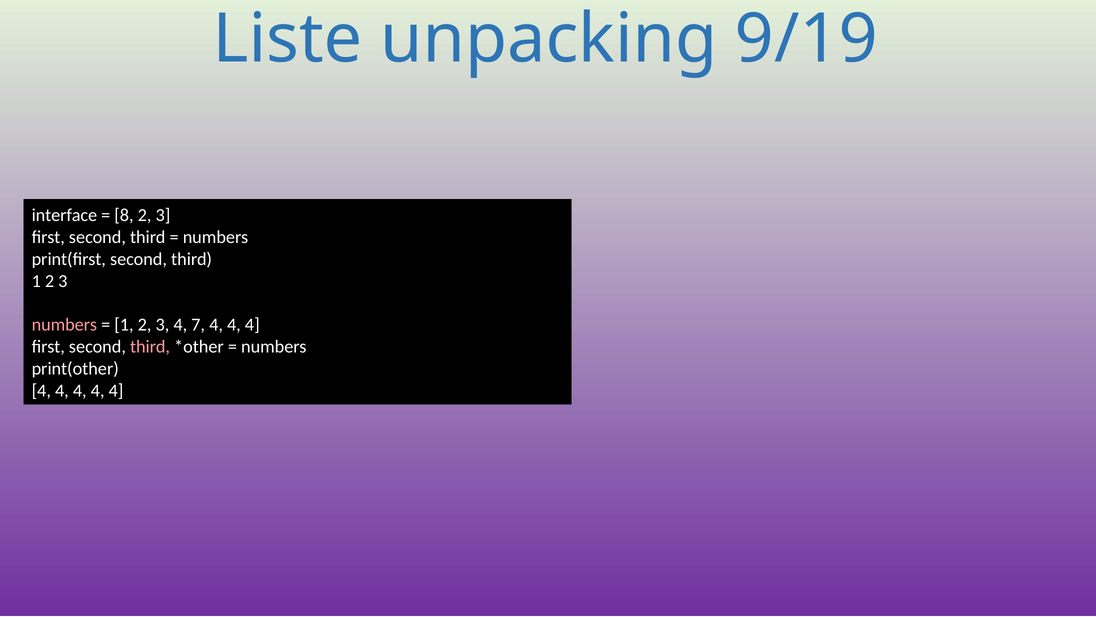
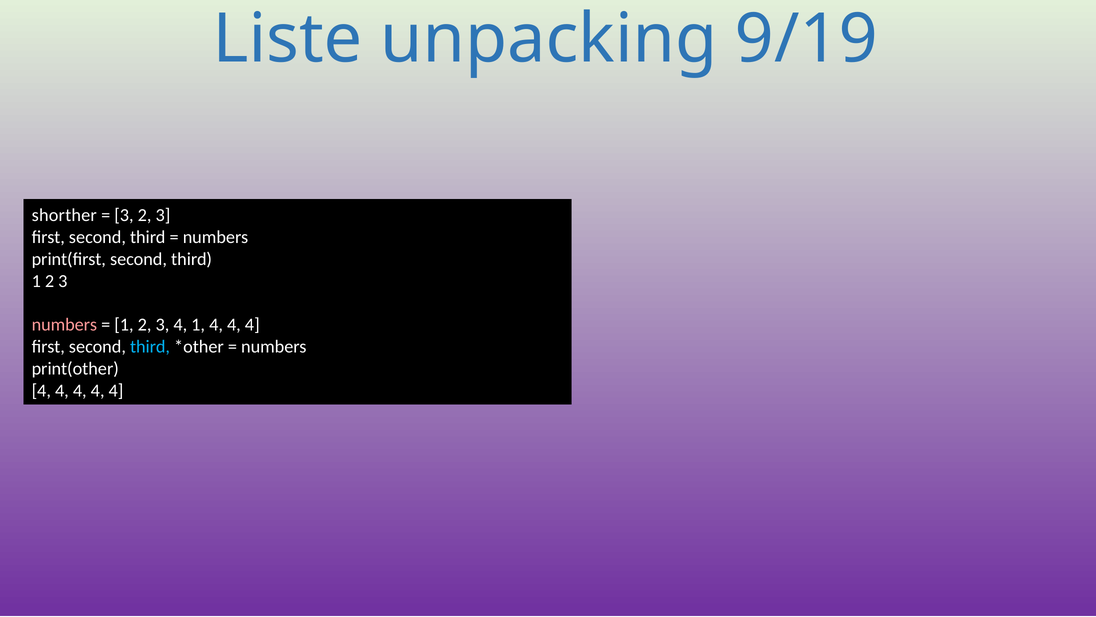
interface: interface -> shorther
8 at (124, 215): 8 -> 3
4 7: 7 -> 1
third at (150, 347) colour: pink -> light blue
